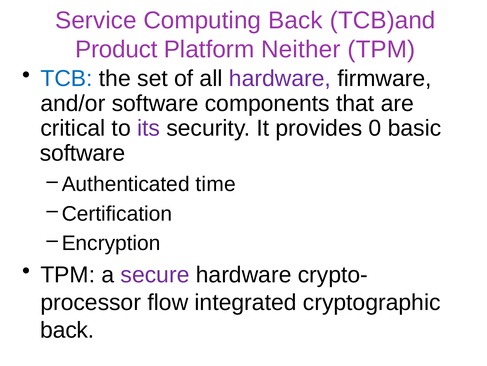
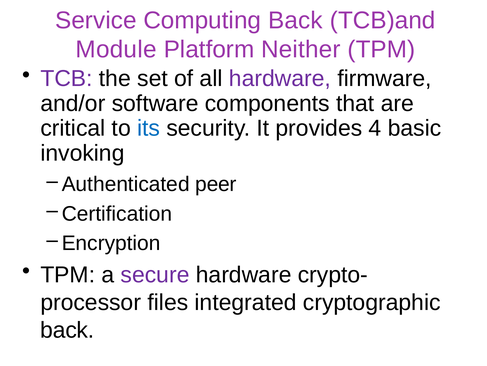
Product: Product -> Module
TCB colour: blue -> purple
its colour: purple -> blue
0: 0 -> 4
software at (83, 153): software -> invoking
time: time -> peer
flow: flow -> files
